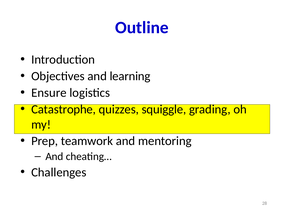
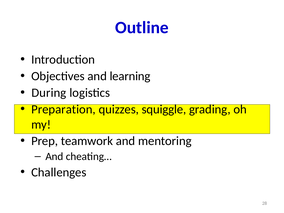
Ensure: Ensure -> During
Catastrophe: Catastrophe -> Preparation
